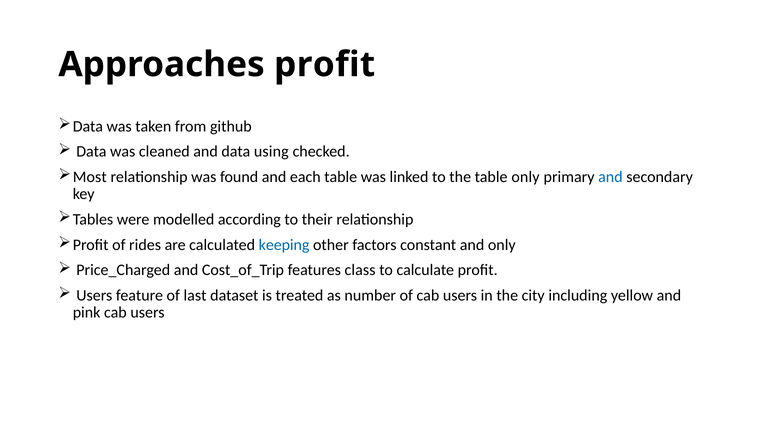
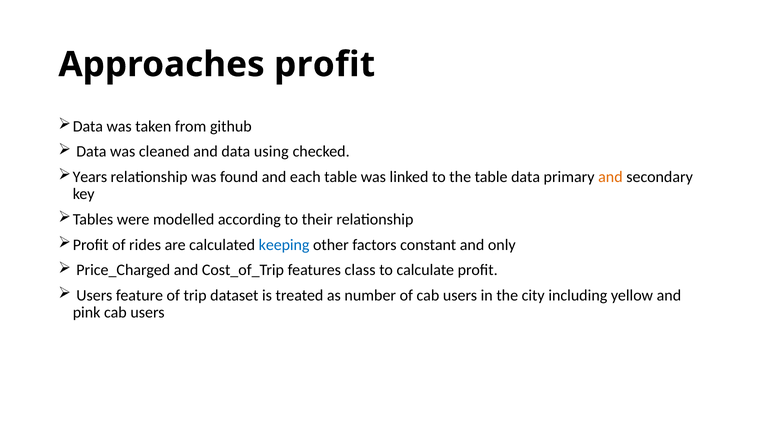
Most: Most -> Years
table only: only -> data
and at (610, 177) colour: blue -> orange
last: last -> trip
